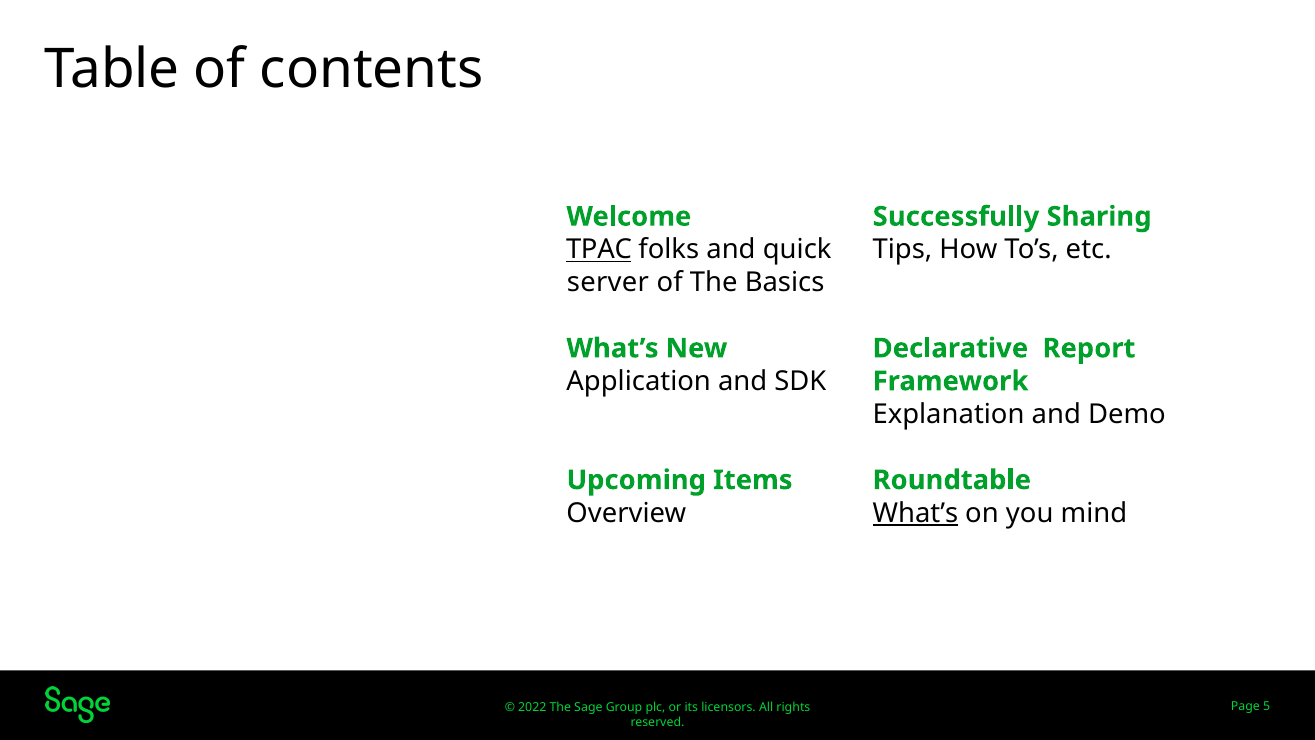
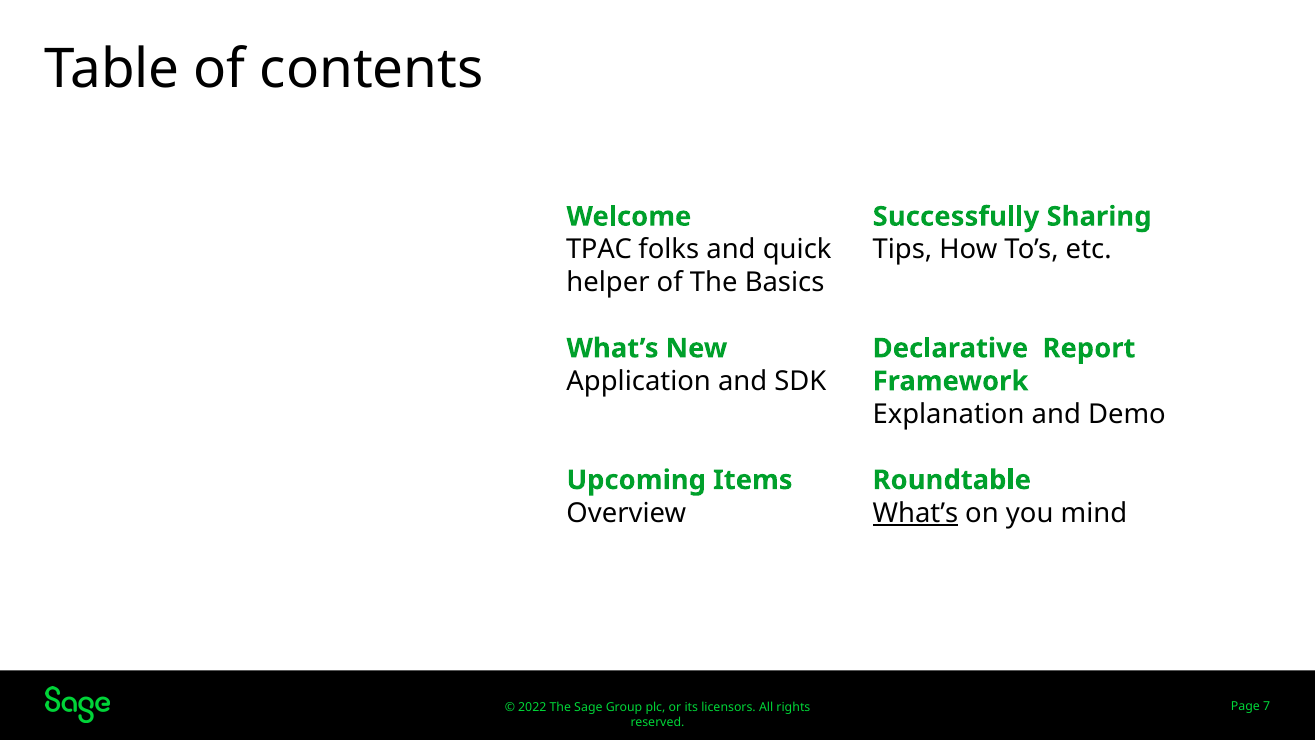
TPAC underline: present -> none
server: server -> helper
5: 5 -> 7
